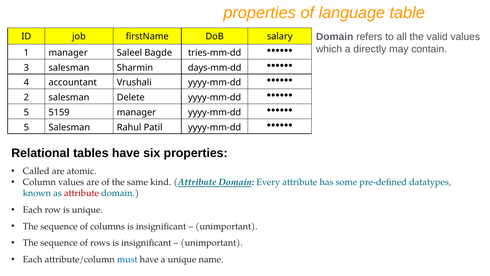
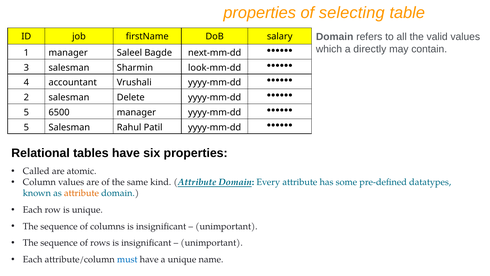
language: language -> selecting
tries-mm-dd: tries-mm-dd -> next-mm-dd
days-mm-dd: days-mm-dd -> look-mm-dd
5159: 5159 -> 6500
attribute at (81, 193) colour: red -> orange
